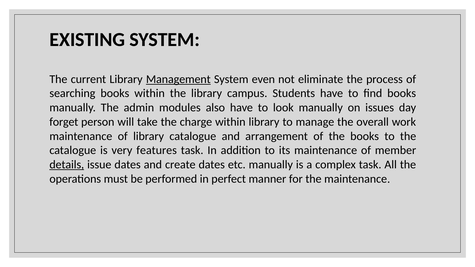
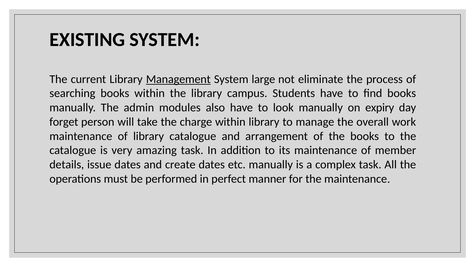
even: even -> large
issues: issues -> expiry
features: features -> amazing
details underline: present -> none
